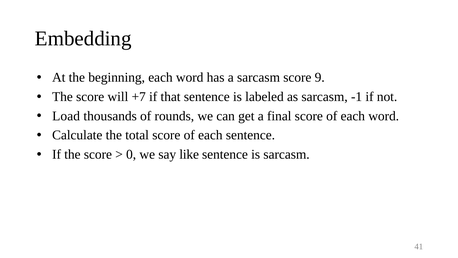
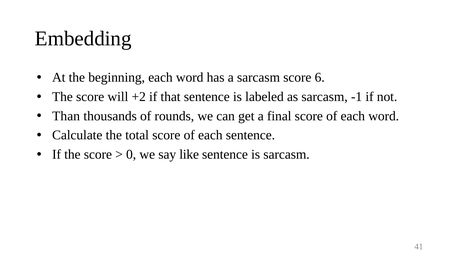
9: 9 -> 6
+7: +7 -> +2
Load: Load -> Than
